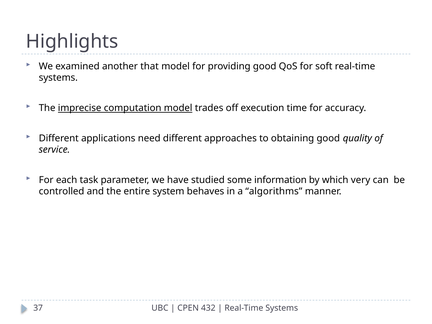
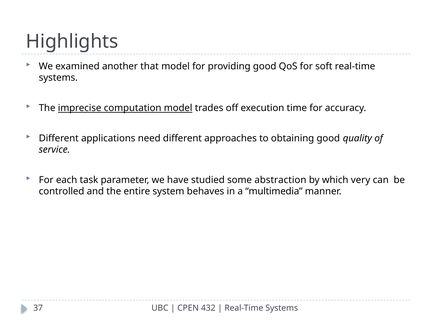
information: information -> abstraction
algorithms: algorithms -> multimedia
